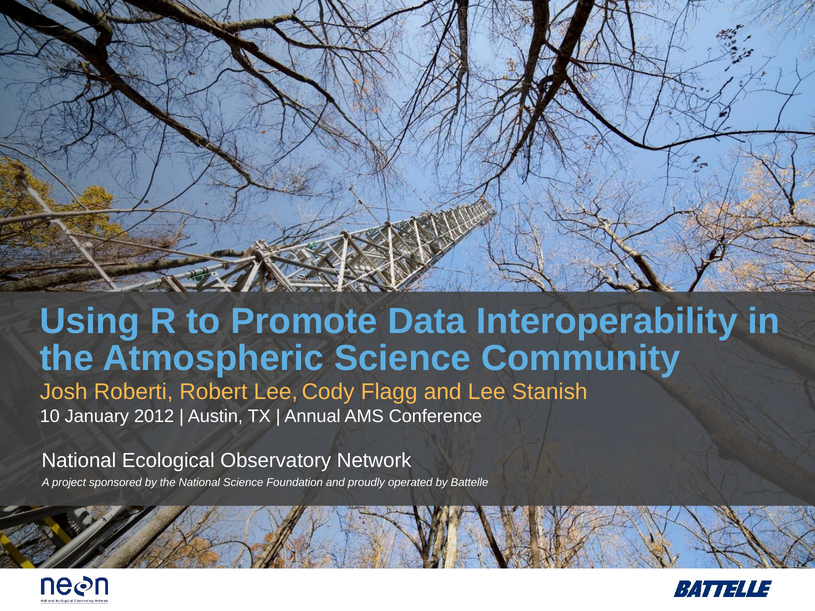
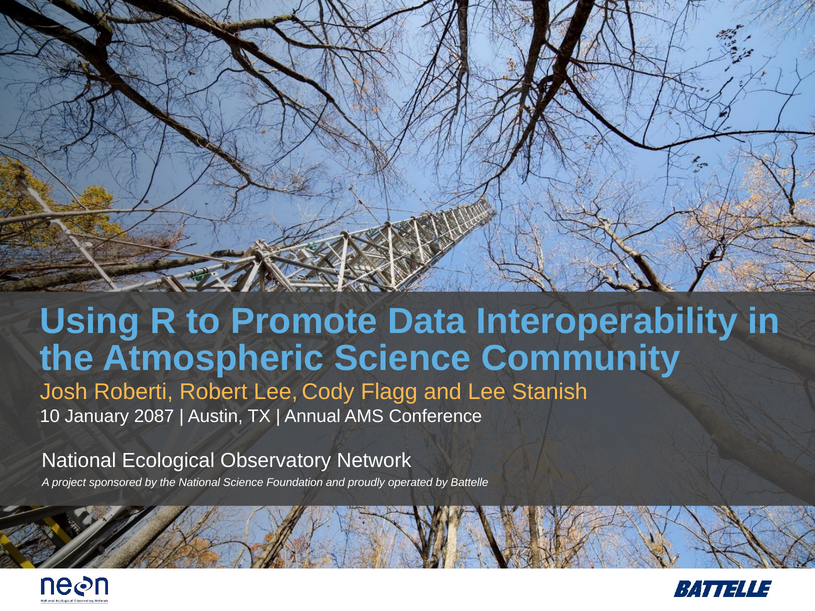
2012: 2012 -> 2087
